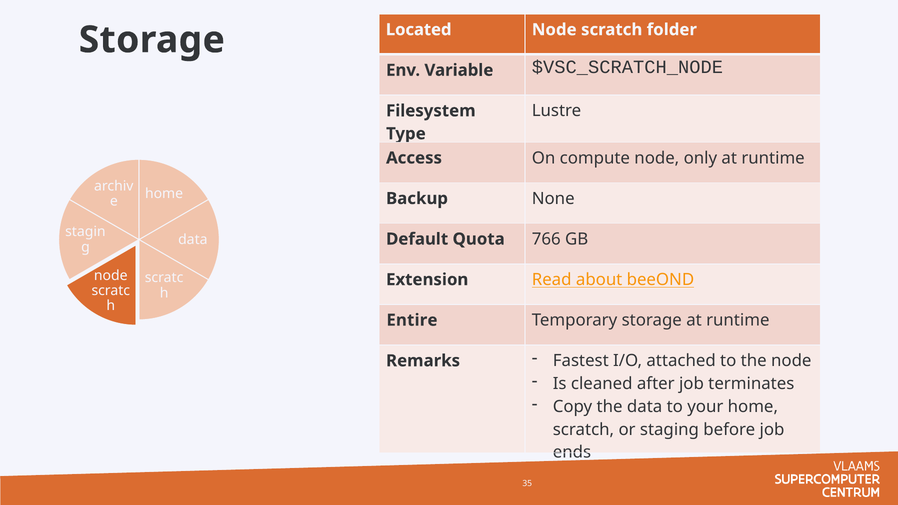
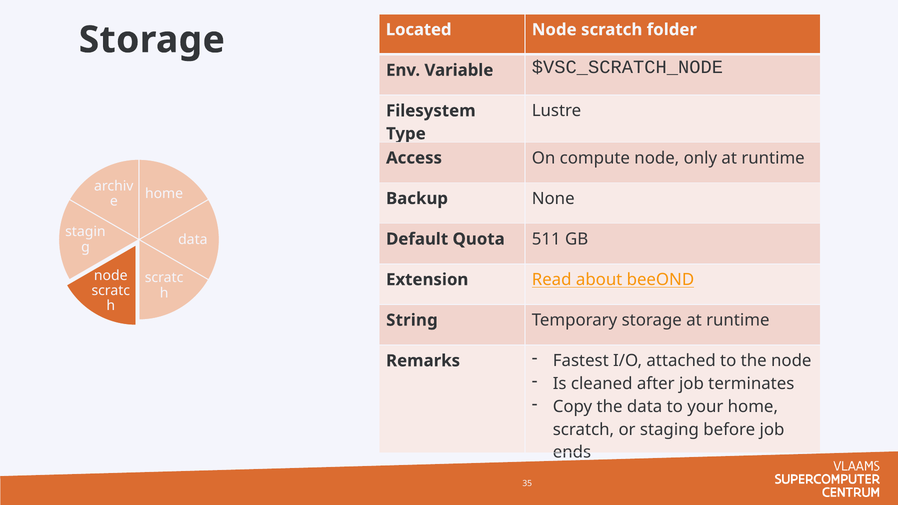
766: 766 -> 511
Entire: Entire -> String
